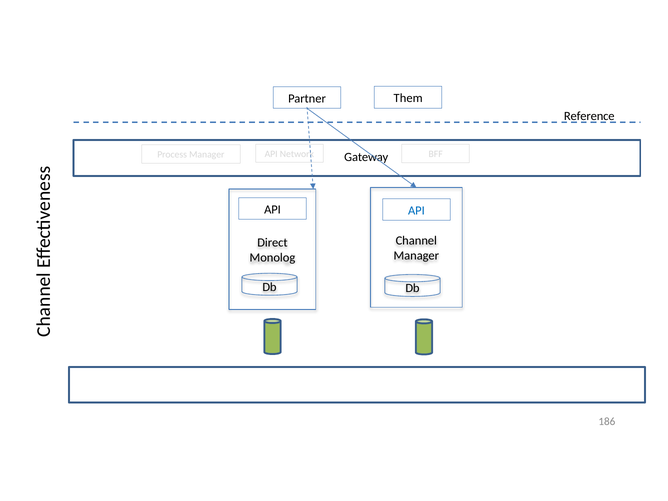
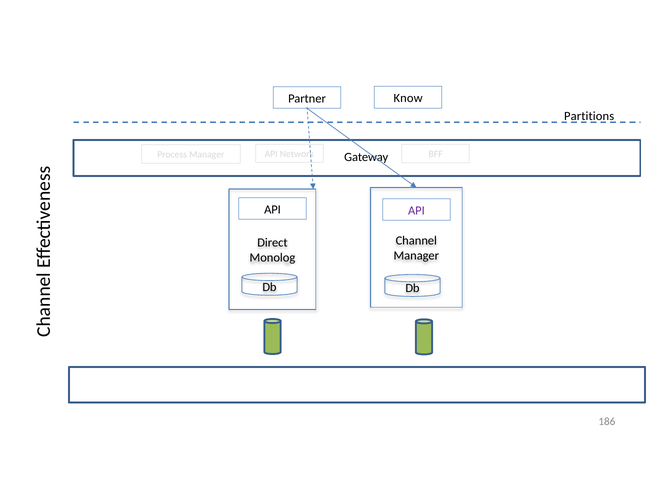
Them: Them -> Know
Reference: Reference -> Partitions
API at (416, 210) colour: blue -> purple
